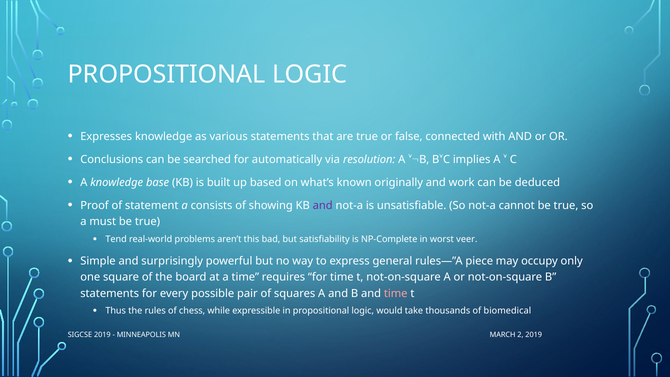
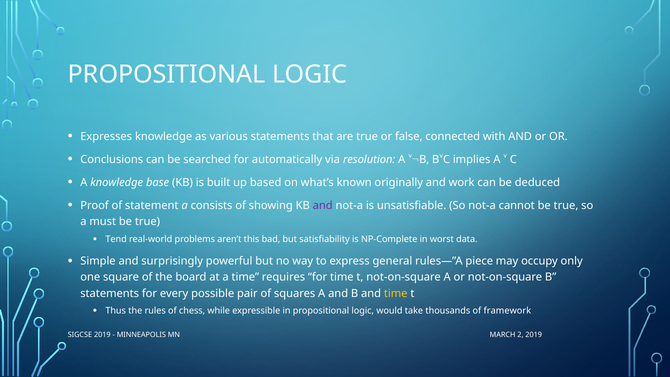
veer: veer -> data
time at (396, 293) colour: pink -> yellow
biomedical: biomedical -> framework
